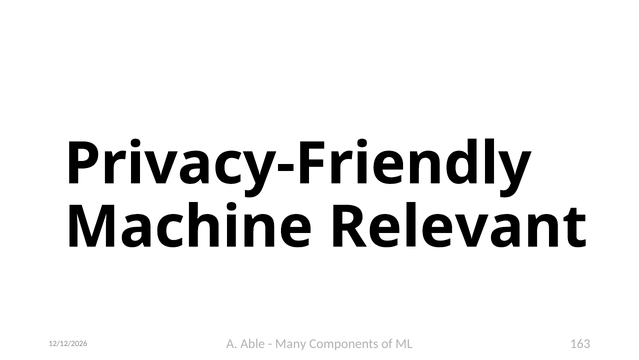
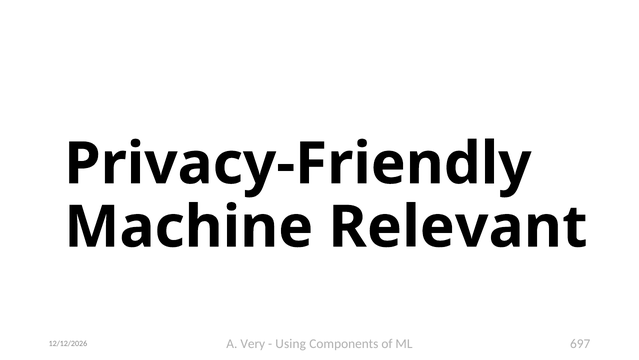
Able: Able -> Very
Many: Many -> Using
163: 163 -> 697
